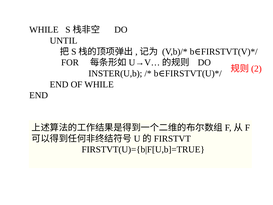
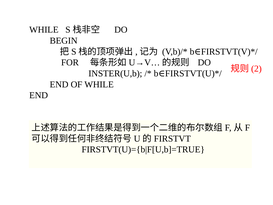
UNTIL: UNTIL -> BEGIN
